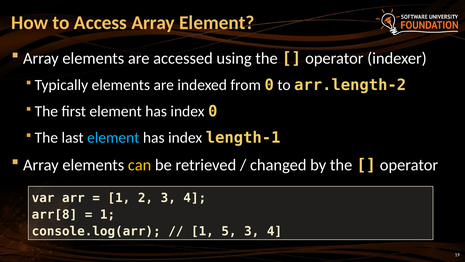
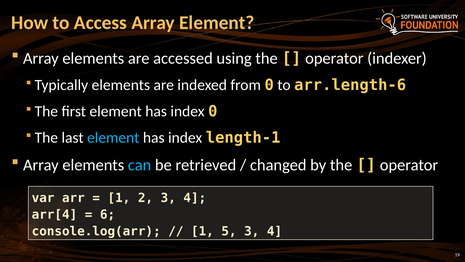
arr.length-2: arr.length-2 -> arr.length-6
can colour: yellow -> light blue
arr[8: arr[8 -> arr[4
1 at (108, 214): 1 -> 6
